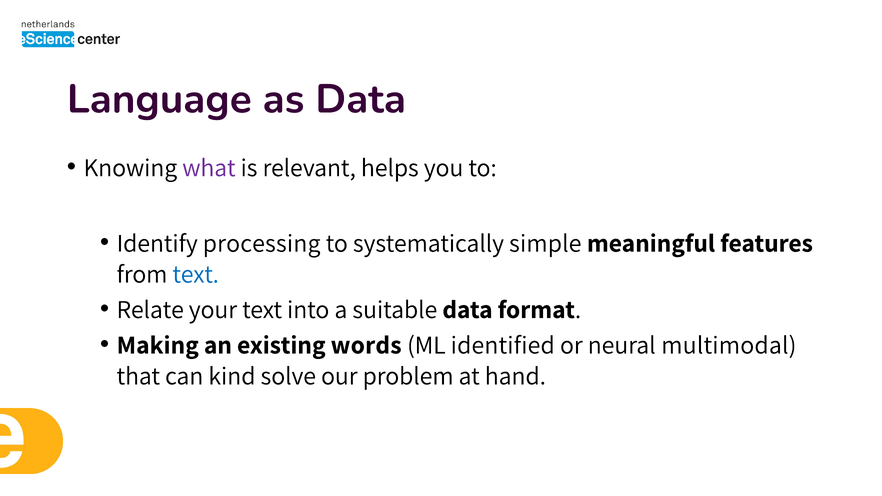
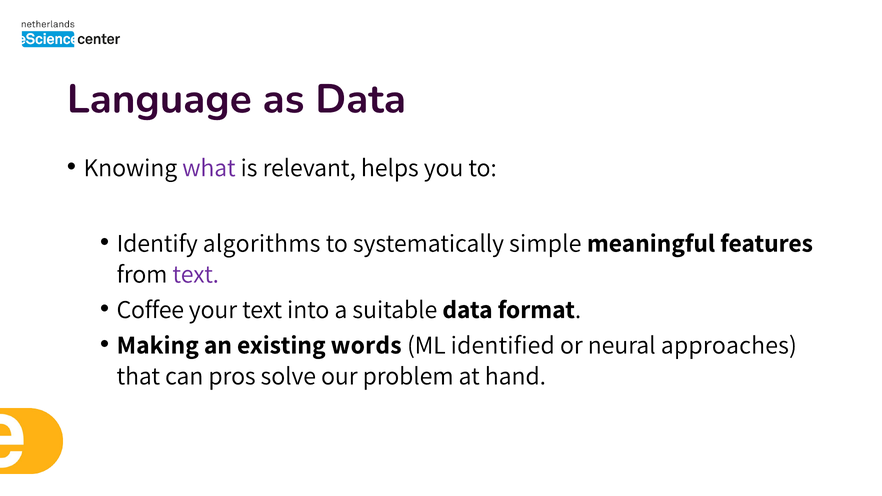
processing: processing -> algorithms
text at (196, 274) colour: blue -> purple
Relate: Relate -> Coffee
multimodal: multimodal -> approaches
kind: kind -> pros
